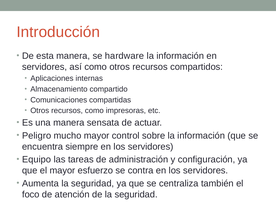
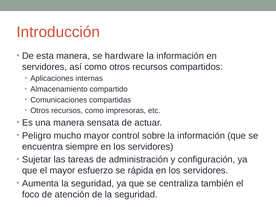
Equipo: Equipo -> Sujetar
contra: contra -> rápida
